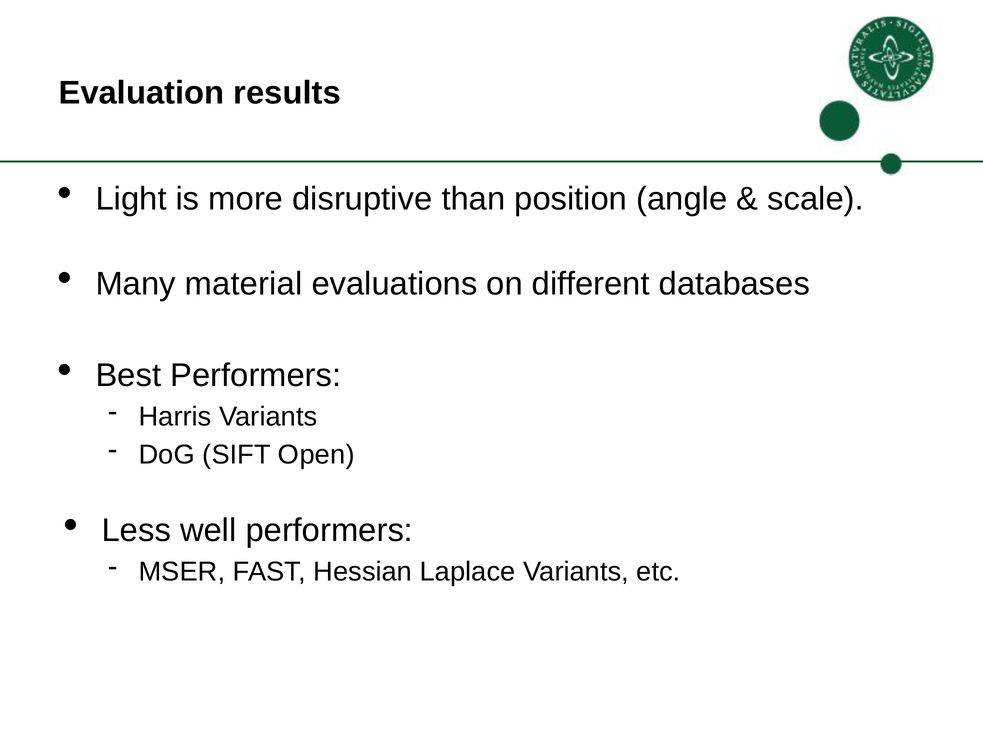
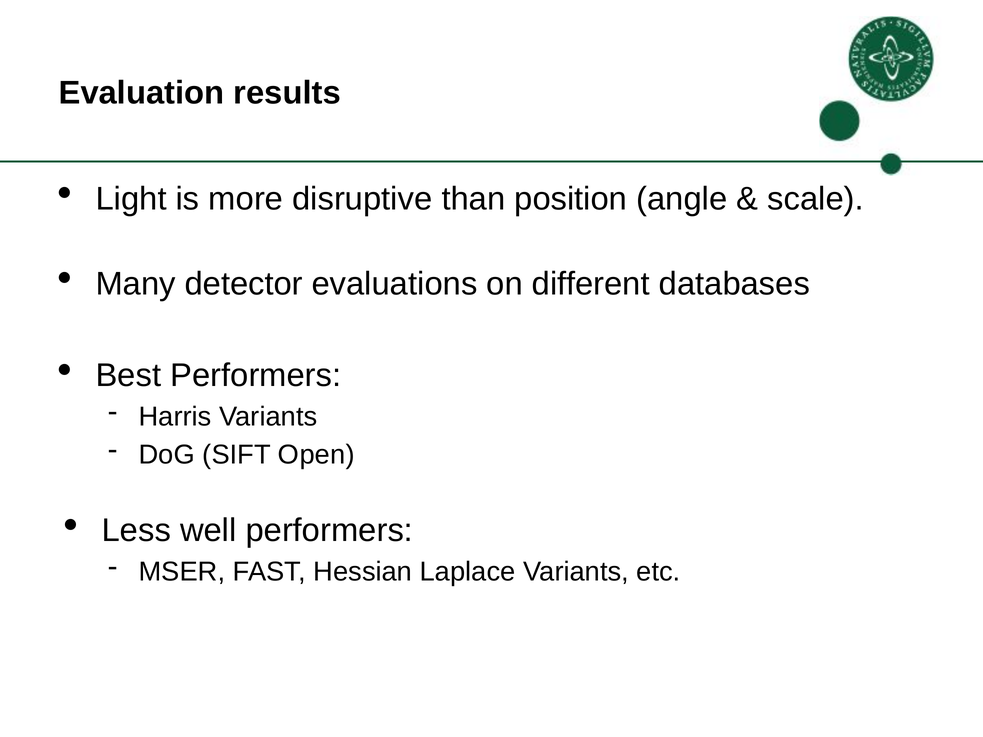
material: material -> detector
